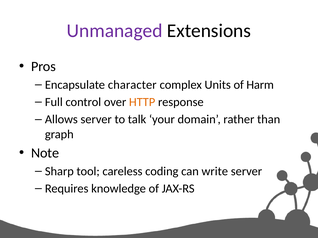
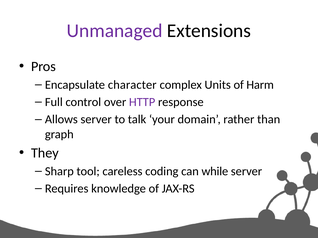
HTTP colour: orange -> purple
Note: Note -> They
write: write -> while
